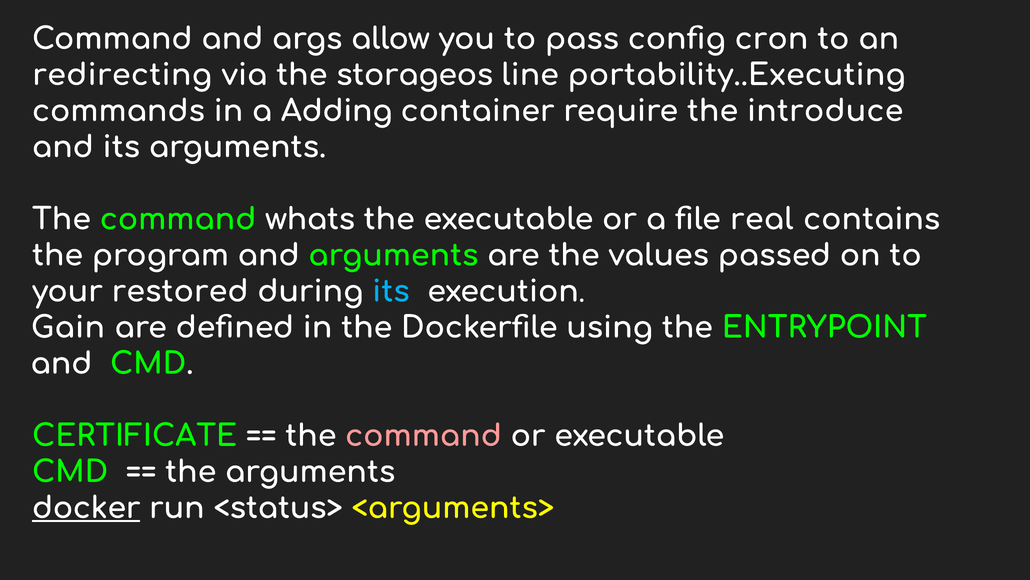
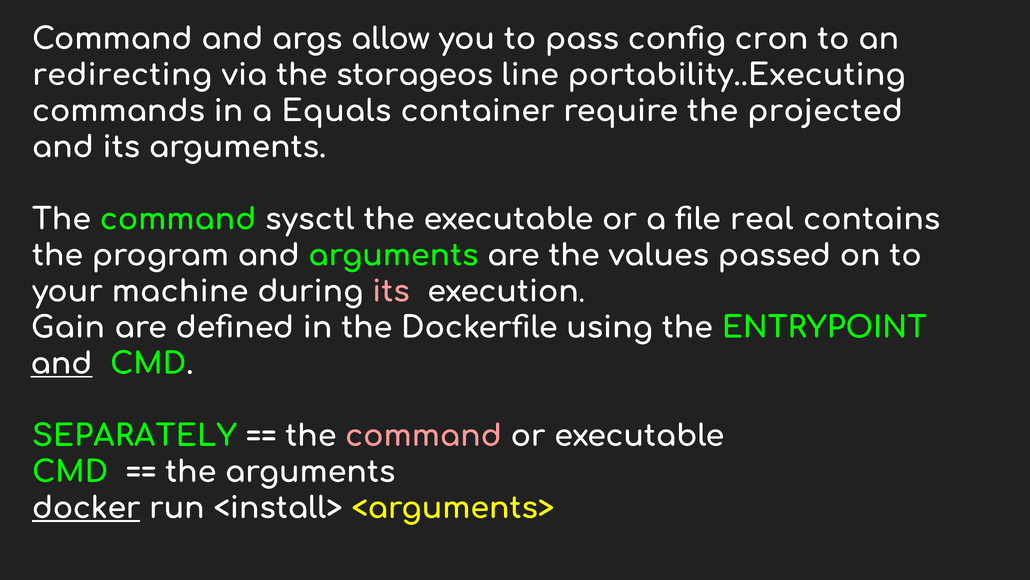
Adding: Adding -> Equals
introduce: introduce -> projected
whats: whats -> sysctl
restored: restored -> machine
its at (391, 291) colour: light blue -> pink
and at (61, 363) underline: none -> present
CERTIFICATE: CERTIFICATE -> SEPARATELY
<status>: <status> -> <install>
